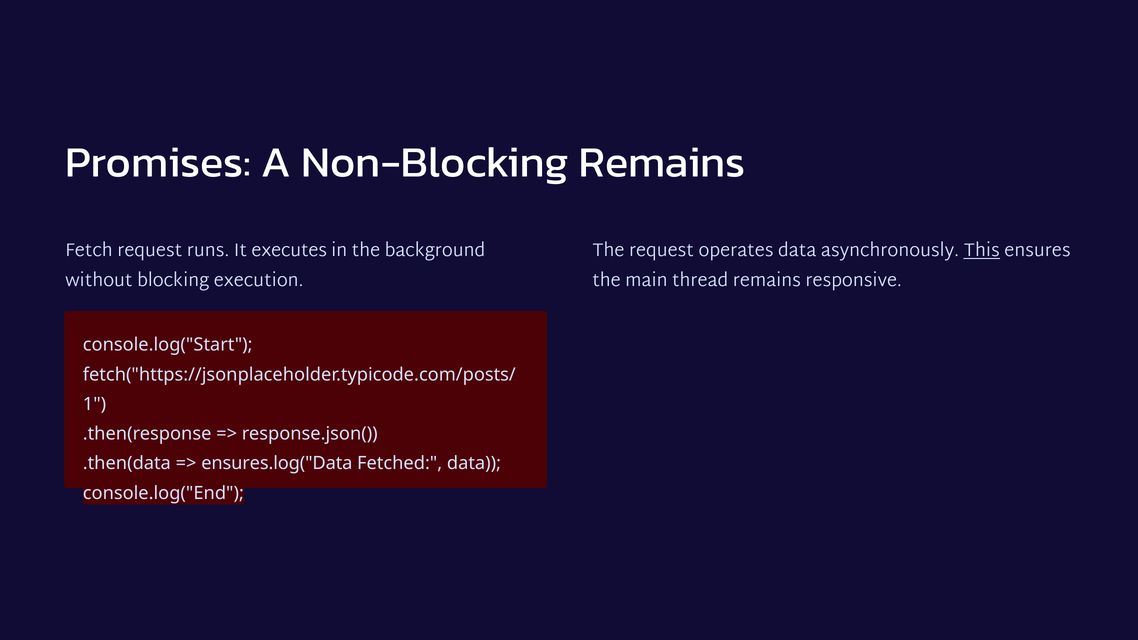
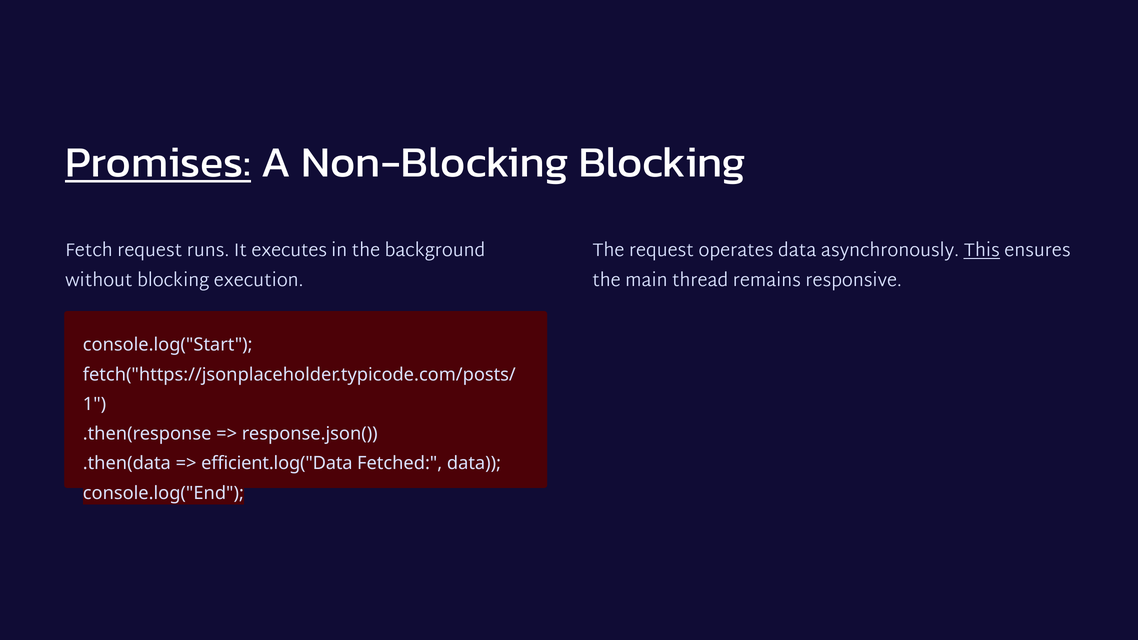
Promises underline: none -> present
Non-Blocking Remains: Remains -> Blocking
ensures.log("Data: ensures.log("Data -> efficient.log("Data
